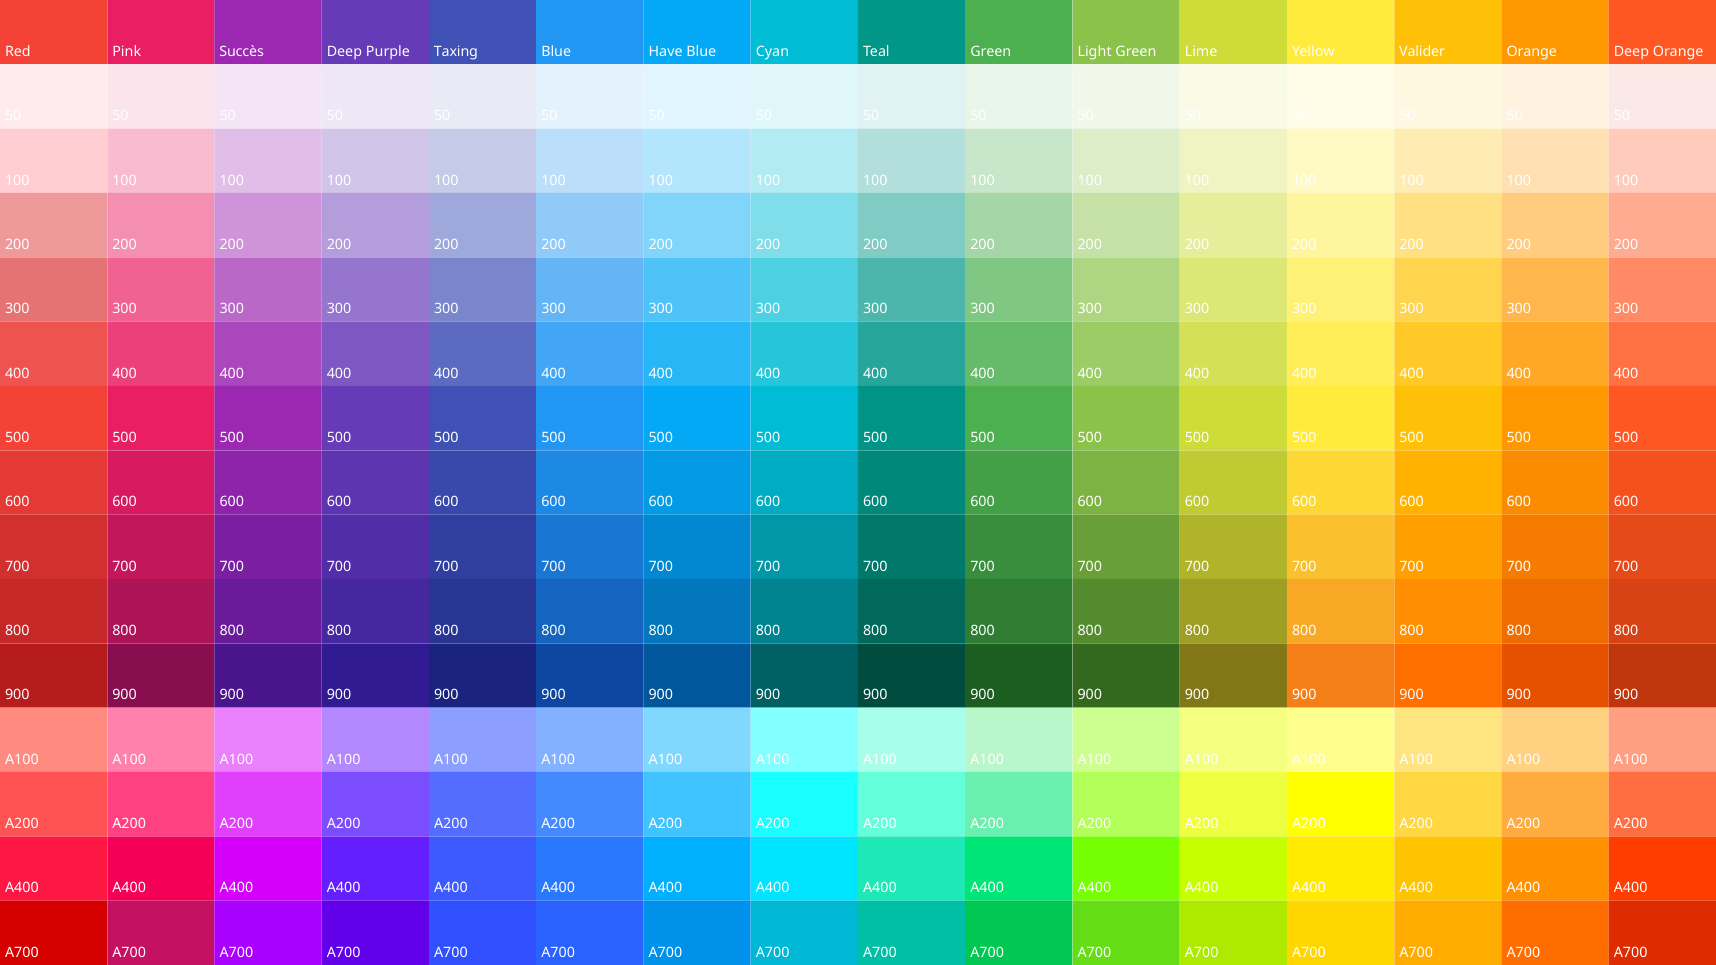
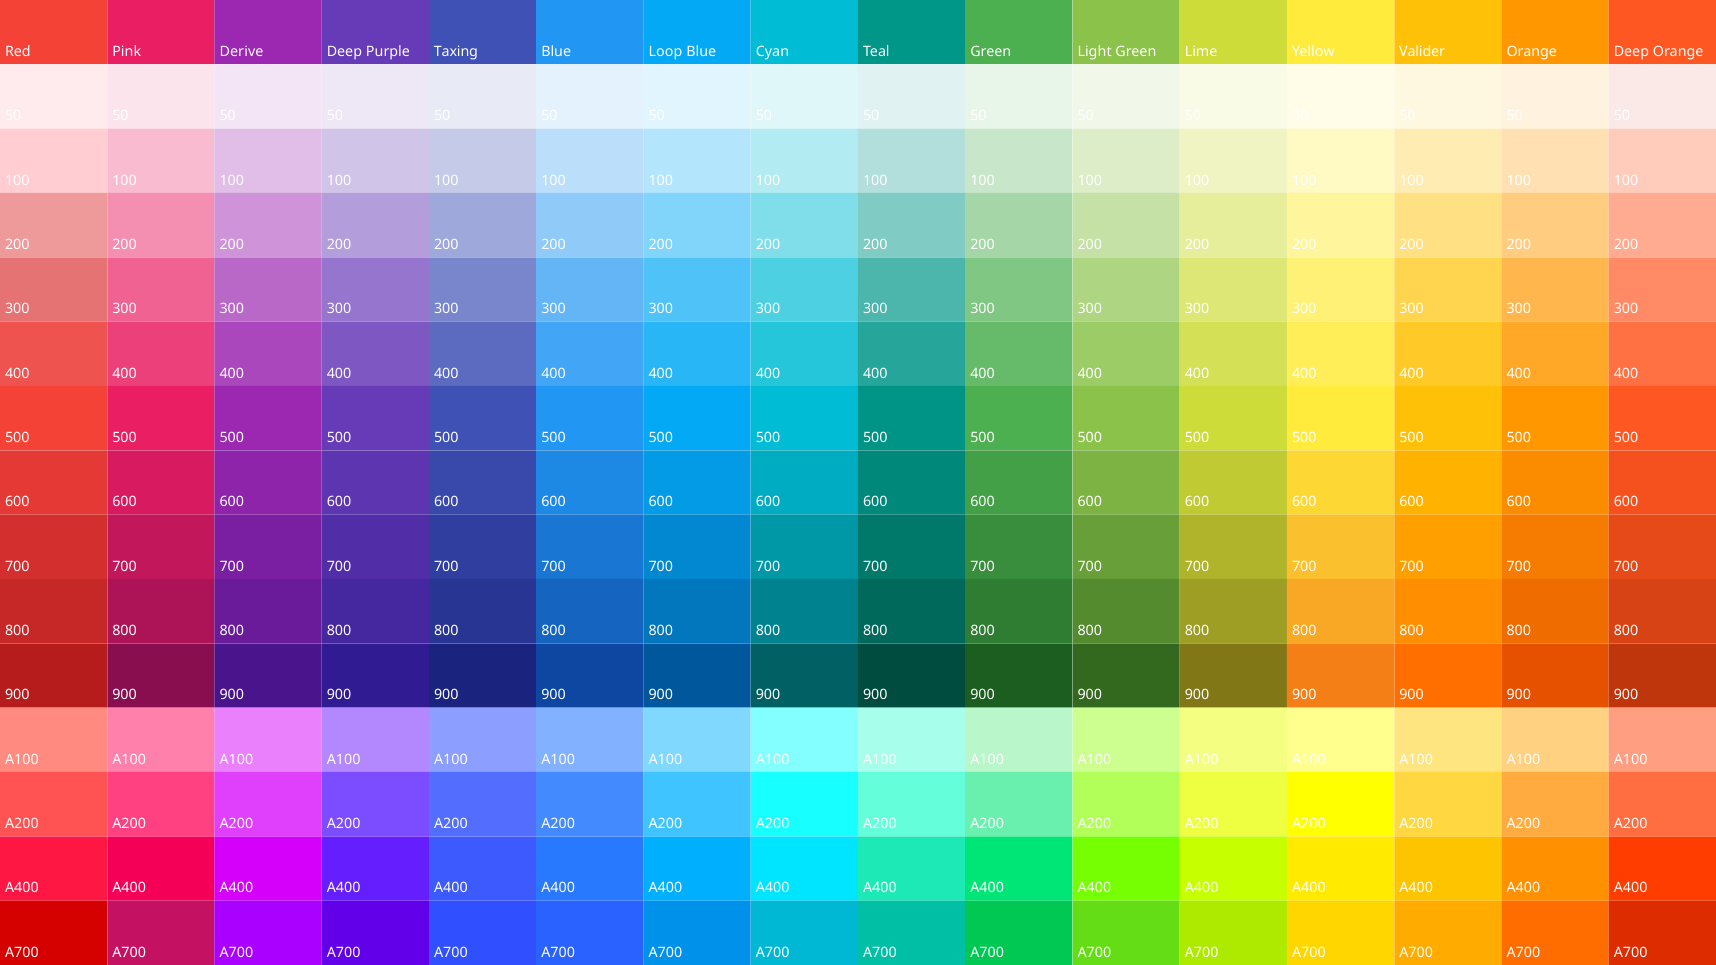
Succès: Succès -> Derive
Have: Have -> Loop
